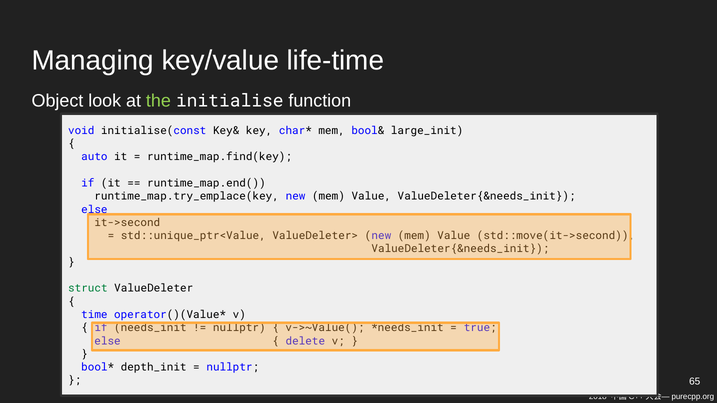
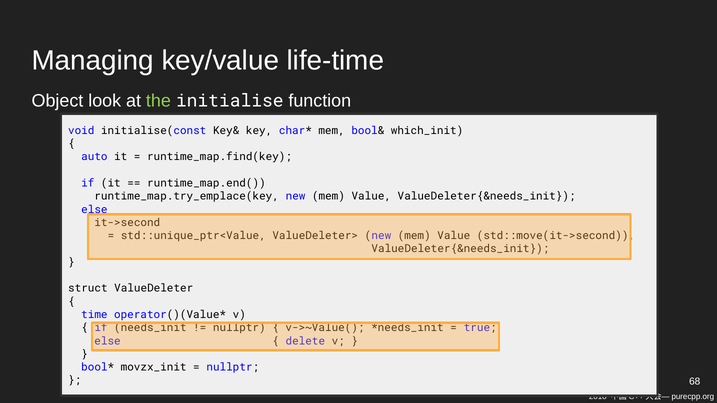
large_init: large_init -> which_init
struct colour: green -> black
depth_init: depth_init -> movzx_init
65: 65 -> 68
